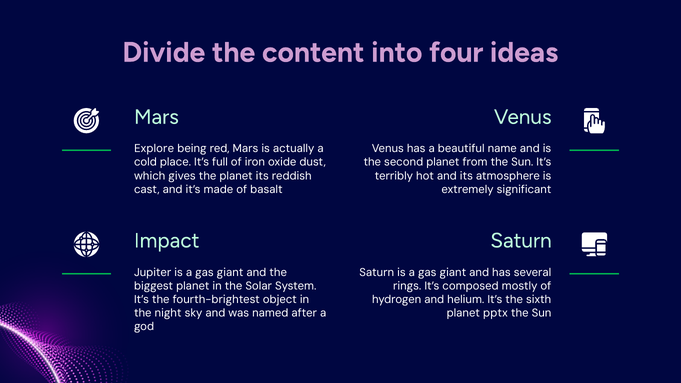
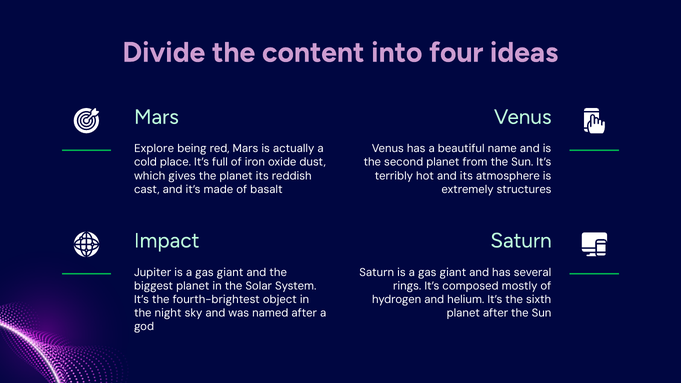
significant: significant -> structures
planet pptx: pptx -> after
